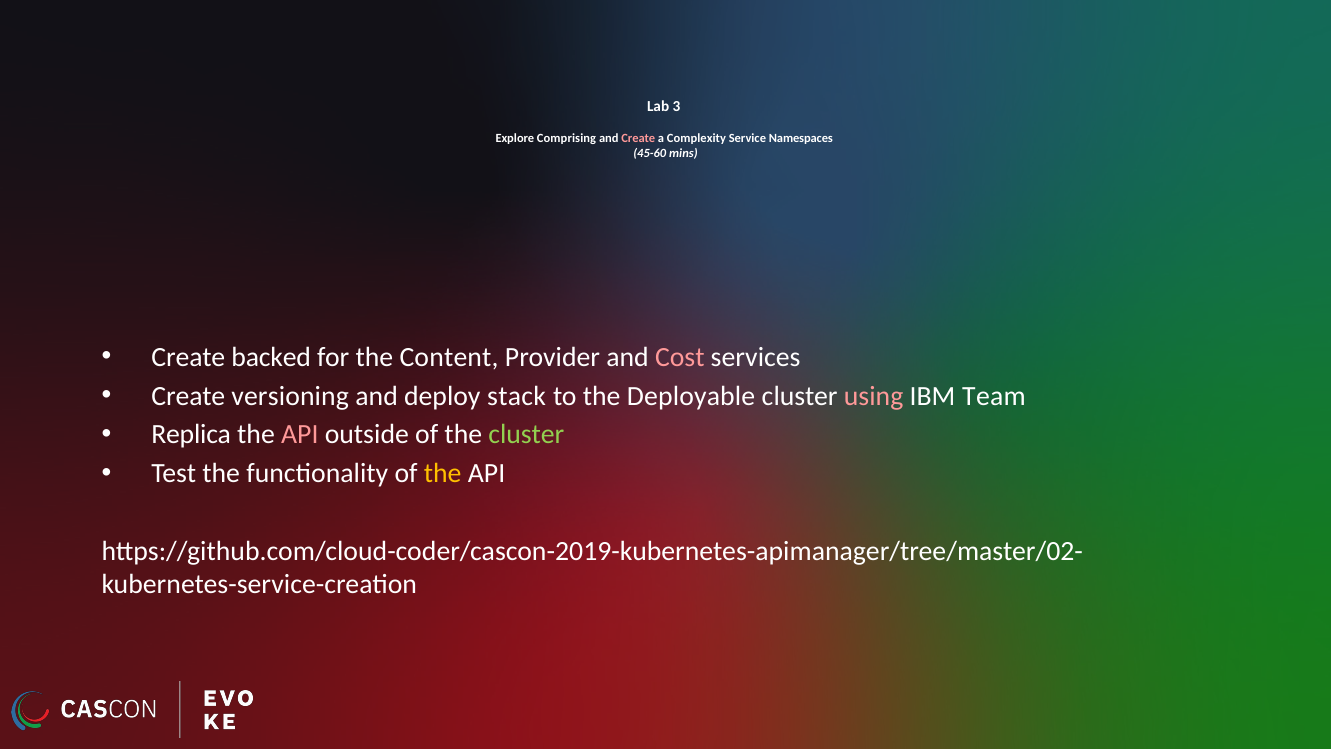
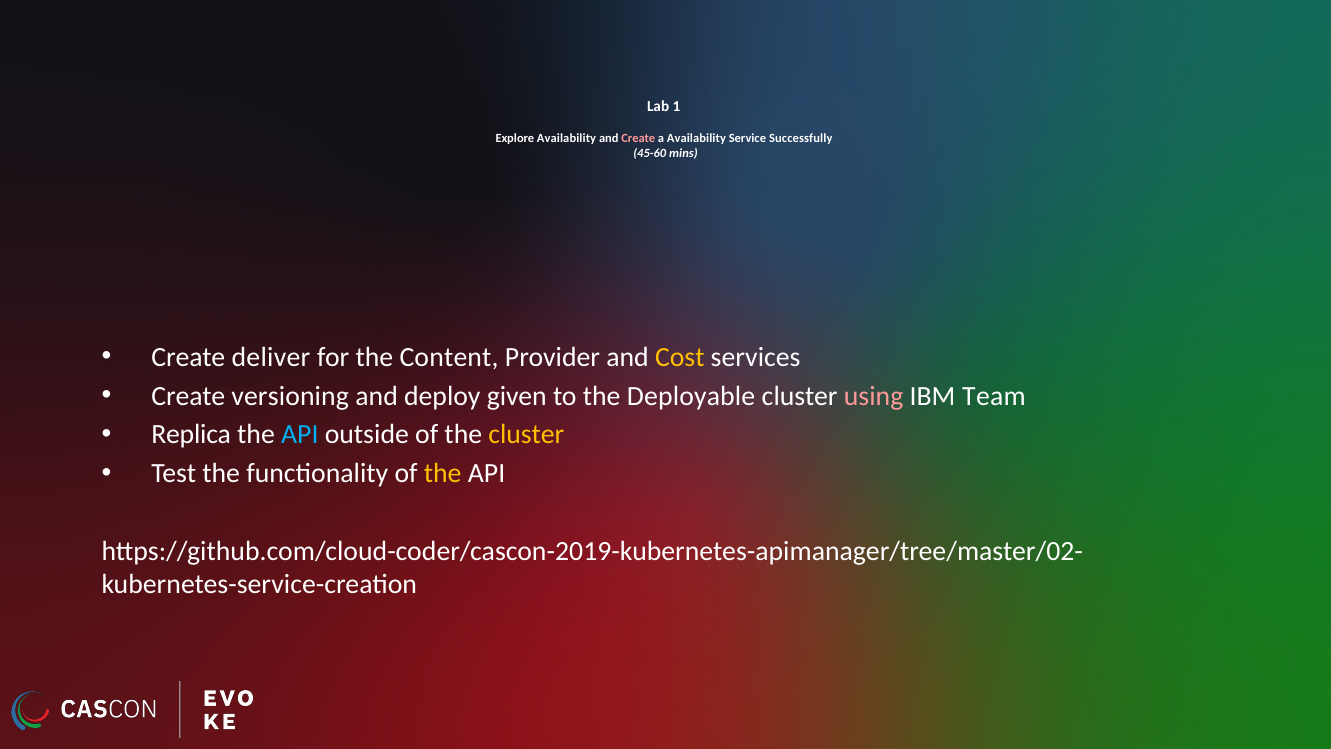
3: 3 -> 1
Explore Comprising: Comprising -> Availability
a Complexity: Complexity -> Availability
Namespaces: Namespaces -> Successfully
backed: backed -> deliver
Cost colour: pink -> yellow
stack: stack -> given
API at (300, 435) colour: pink -> light blue
cluster at (526, 435) colour: light green -> yellow
